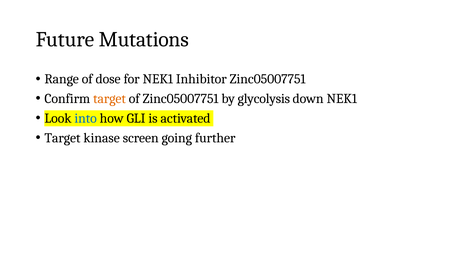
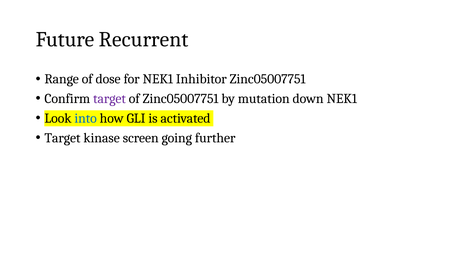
Mutations: Mutations -> Recurrent
target at (110, 99) colour: orange -> purple
glycolysis: glycolysis -> mutation
